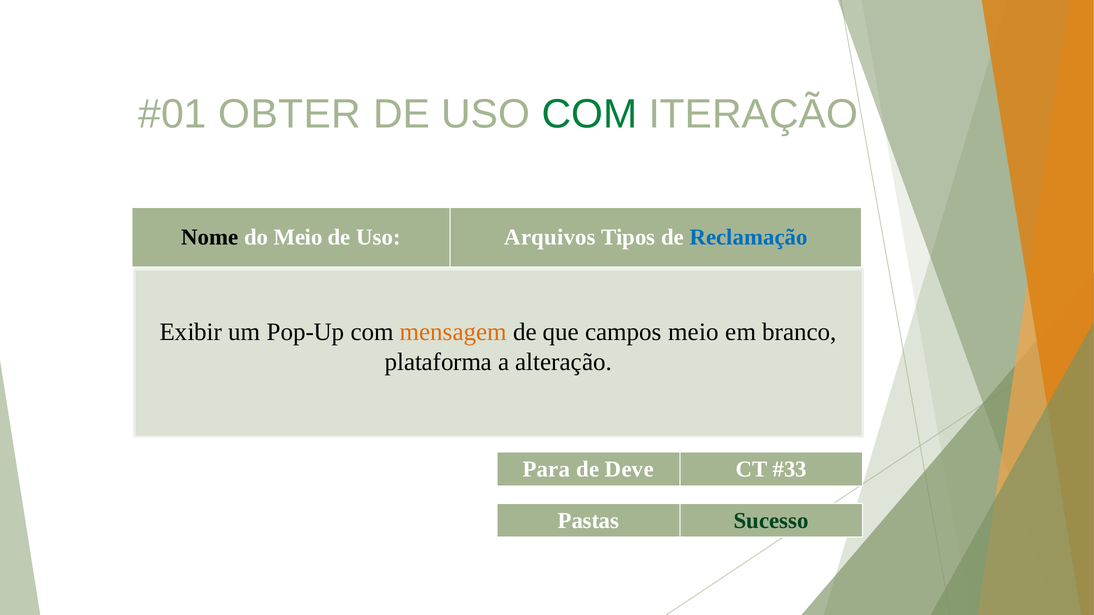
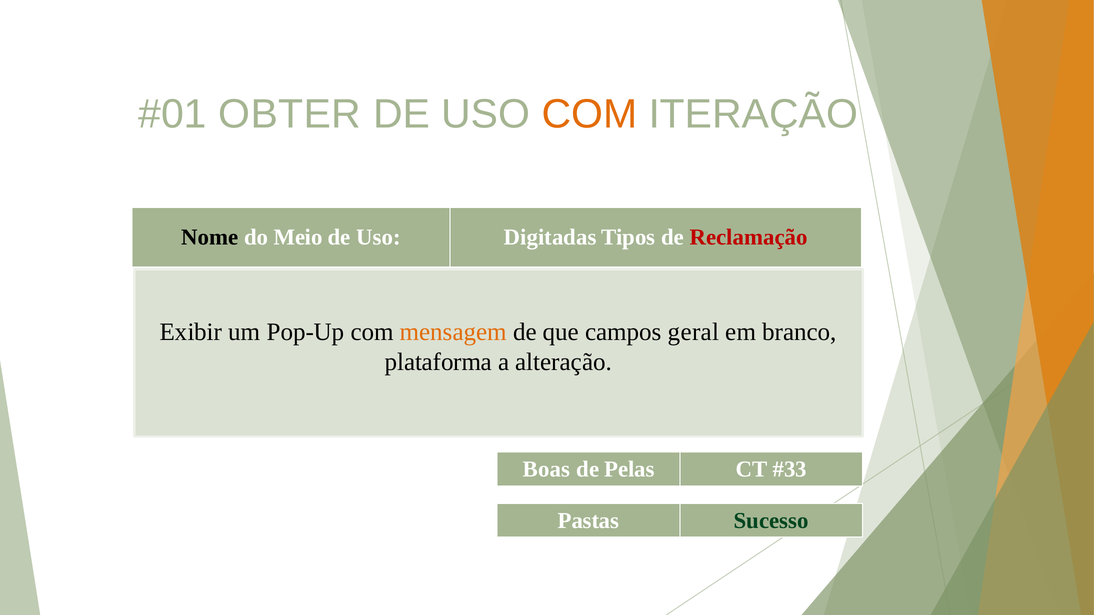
COM at (589, 114) colour: green -> orange
Arquivos: Arquivos -> Digitadas
Reclamação colour: blue -> red
campos meio: meio -> geral
Para: Para -> Boas
Deve: Deve -> Pelas
